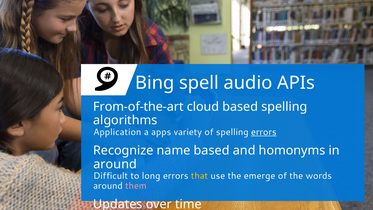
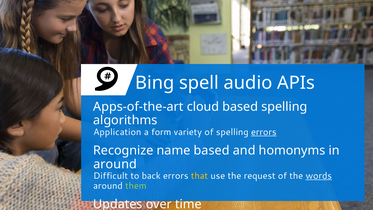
From-of-the-art: From-of-the-art -> Apps-of-the-art
apps: apps -> form
long: long -> back
the emerge: emerge -> request
words underline: none -> present
them colour: pink -> light green
